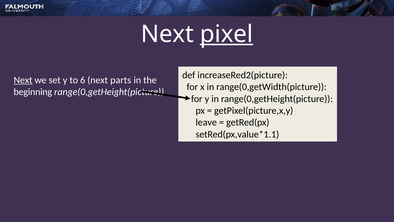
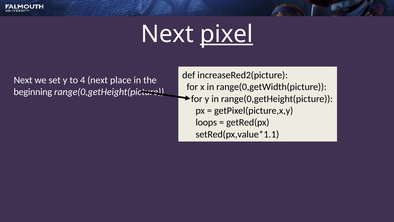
Next at (23, 80) underline: present -> none
6: 6 -> 4
parts: parts -> place
leave: leave -> loops
